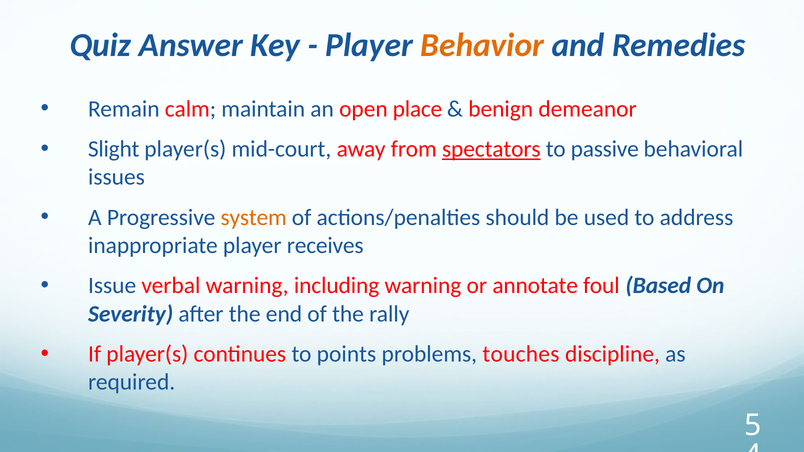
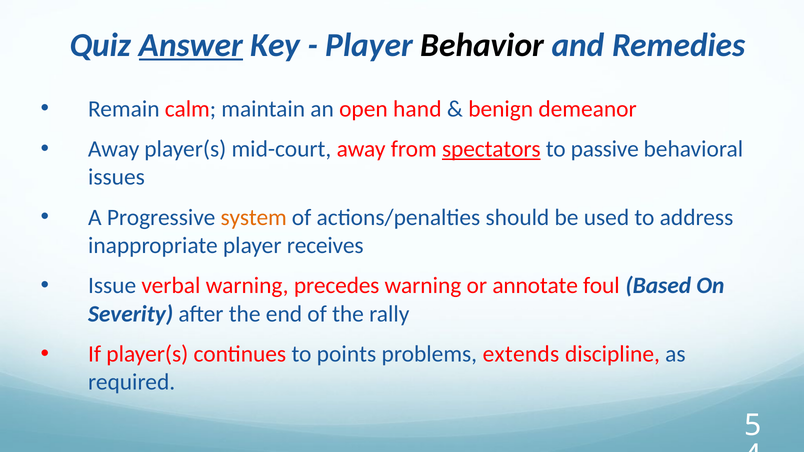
Answer underline: none -> present
Behavior colour: orange -> black
place: place -> hand
Slight at (114, 149): Slight -> Away
including: including -> precedes
touches: touches -> extends
